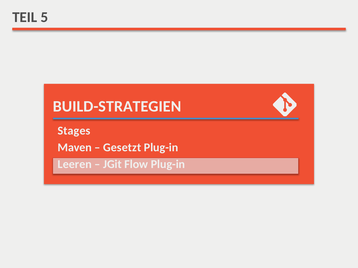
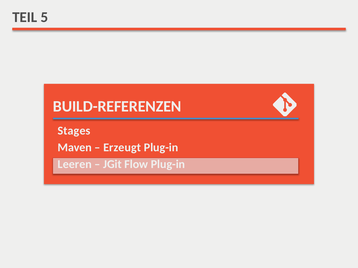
BUILD-STRATEGIEN: BUILD-STRATEGIEN -> BUILD-REFERENZEN
Gesetzt: Gesetzt -> Erzeugt
